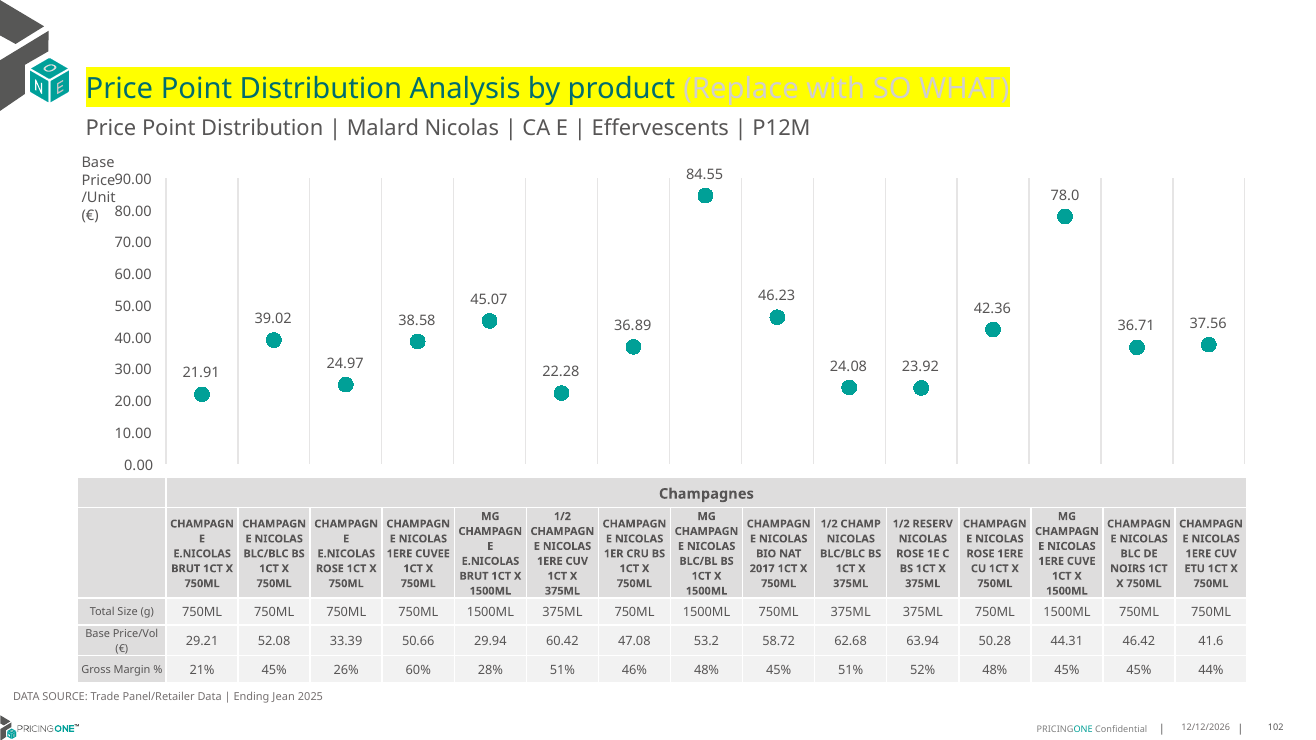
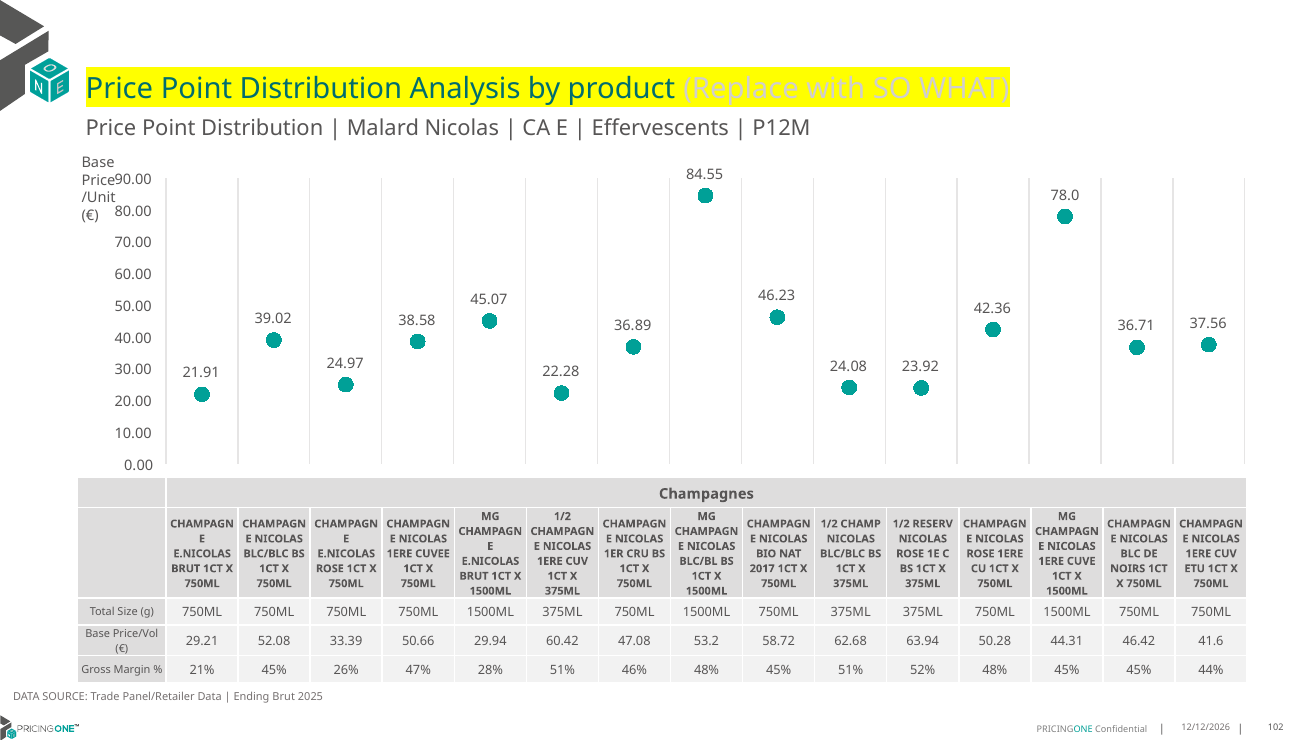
60%: 60% -> 47%
Ending Jean: Jean -> Brut
